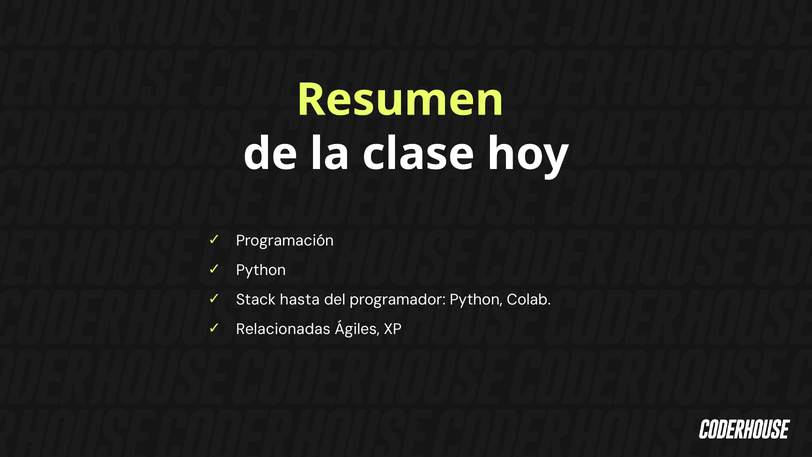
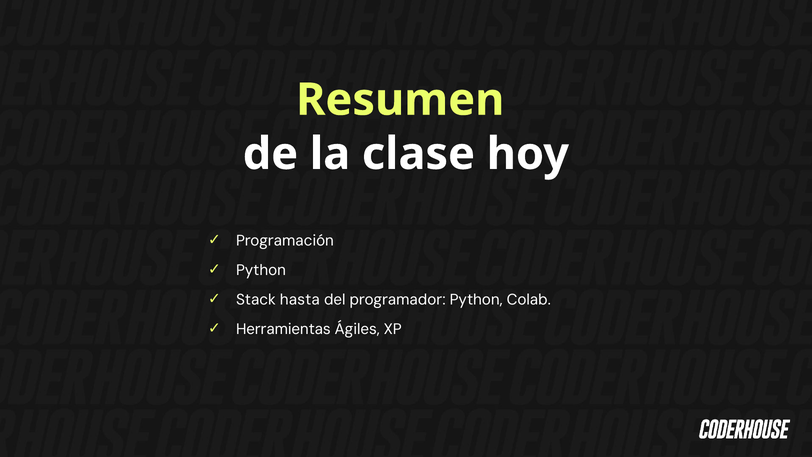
Relacionadas: Relacionadas -> Herramientas
